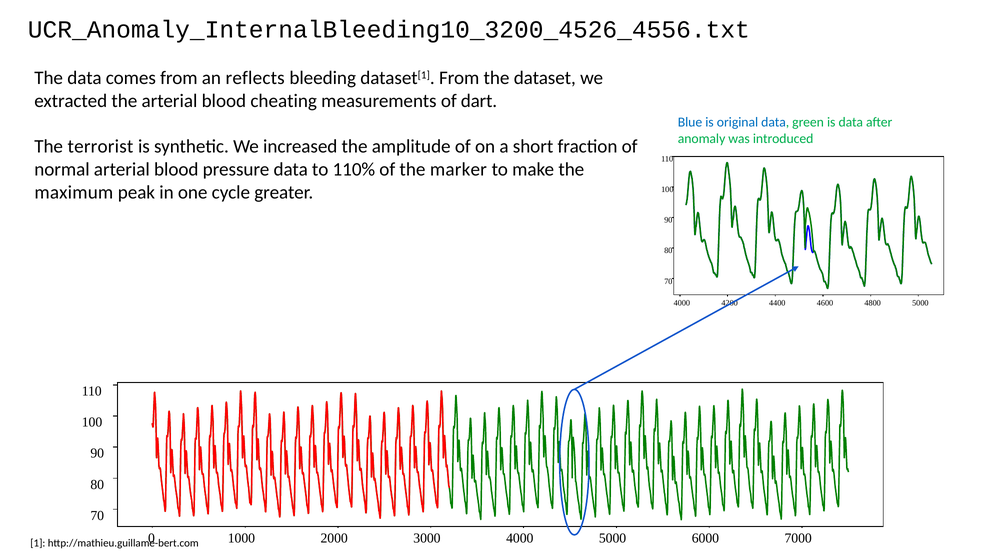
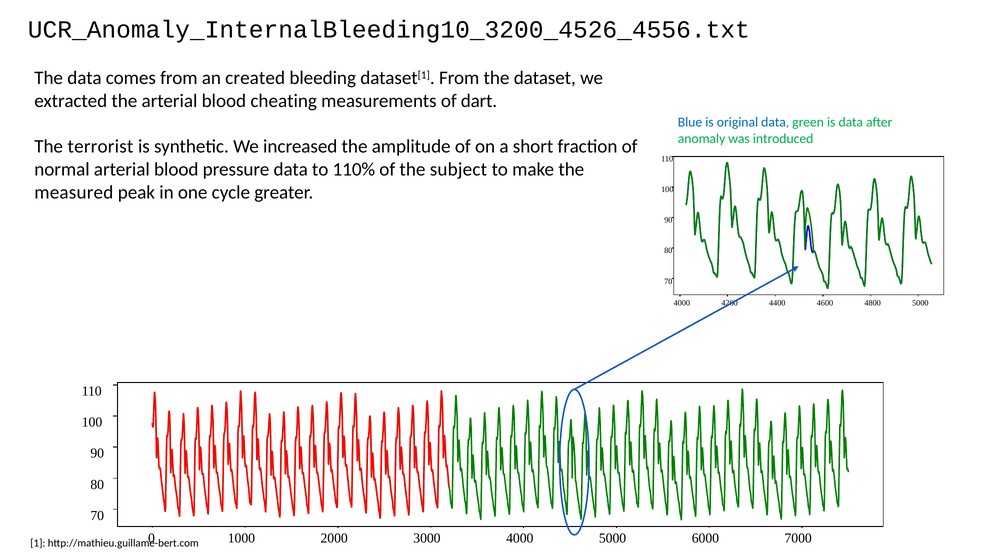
reflects: reflects -> created
marker: marker -> subject
maximum: maximum -> measured
